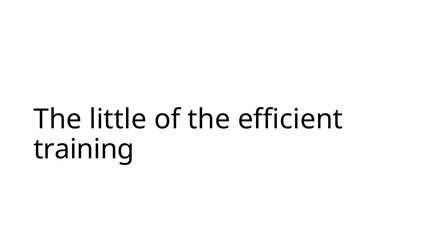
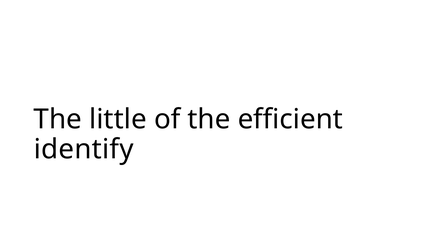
training: training -> identify
